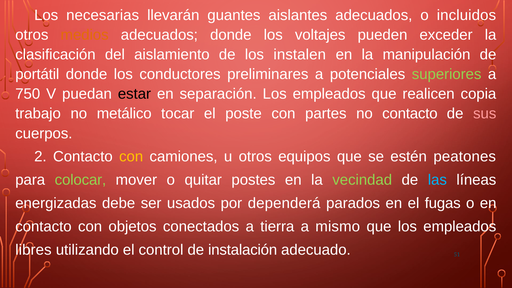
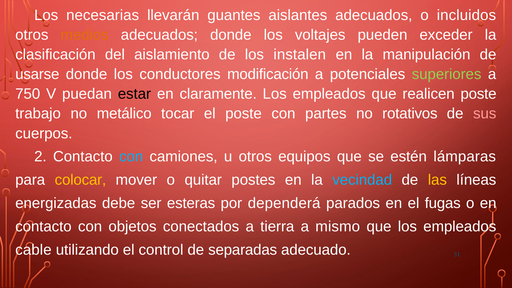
portátil: portátil -> usarse
preliminares: preliminares -> modificación
separación: separación -> claramente
realicen copia: copia -> poste
no contacto: contacto -> rotativos
con at (131, 157) colour: yellow -> light blue
peatones: peatones -> lámparas
colocar colour: light green -> yellow
vecindad colour: light green -> light blue
las colour: light blue -> yellow
usados: usados -> esteras
libres: libres -> cable
instalación: instalación -> separadas
